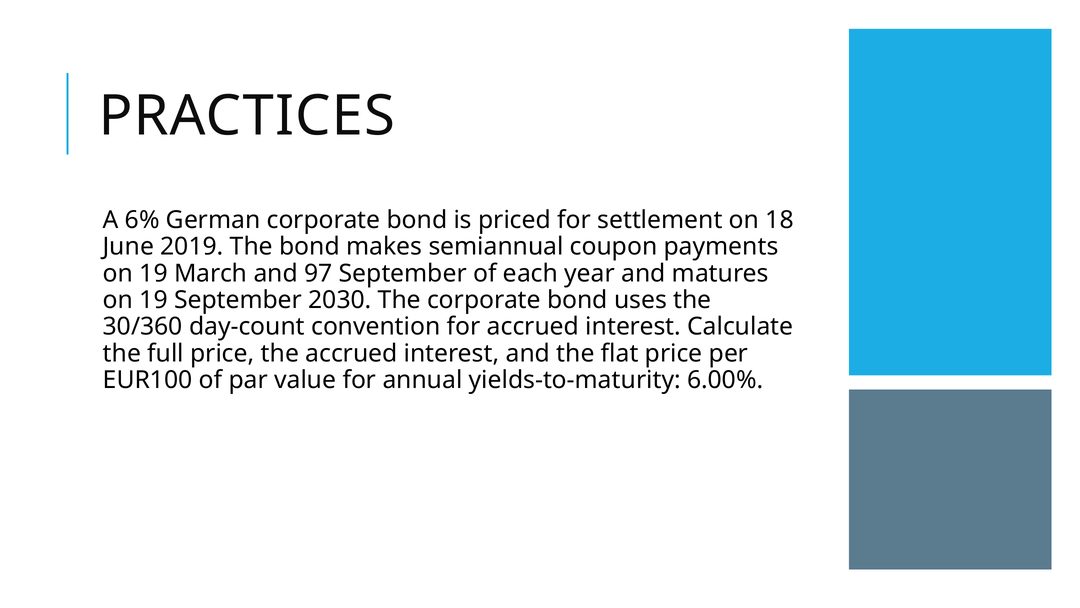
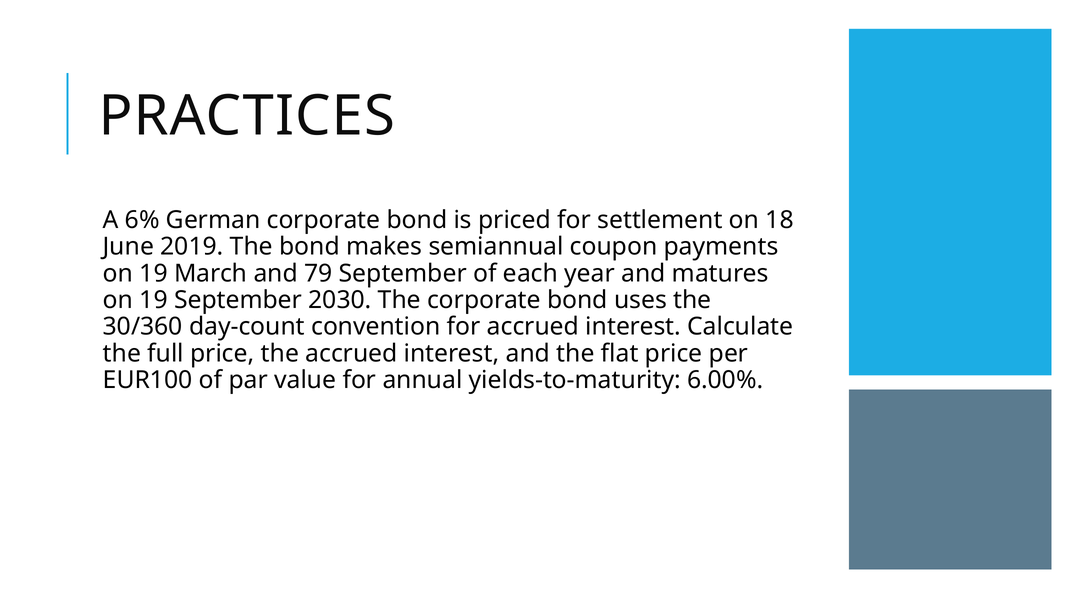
97: 97 -> 79
